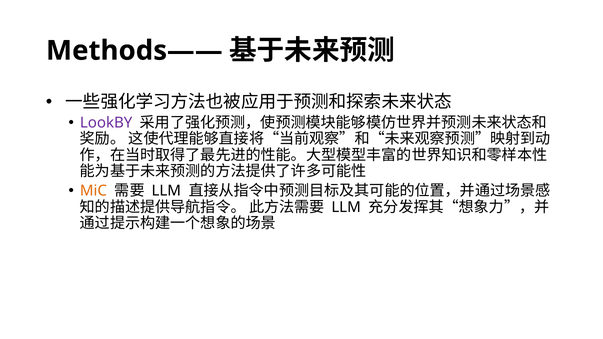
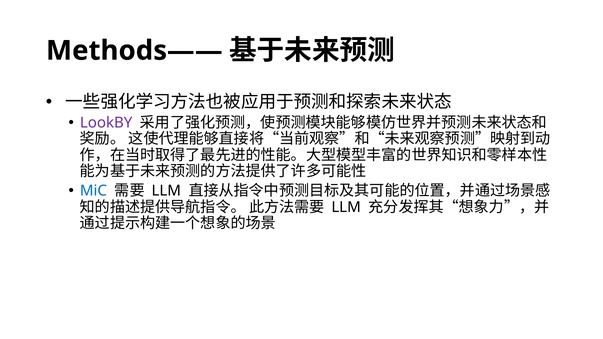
MiC colour: orange -> blue
